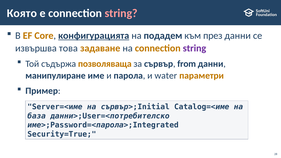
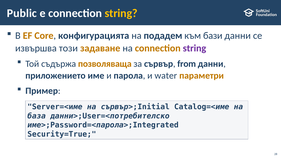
Която: Която -> Public
string at (121, 13) colour: pink -> yellow
конфигурацията underline: present -> none
през: през -> бази
това: това -> този
манипулиране: манипулиране -> приложението
